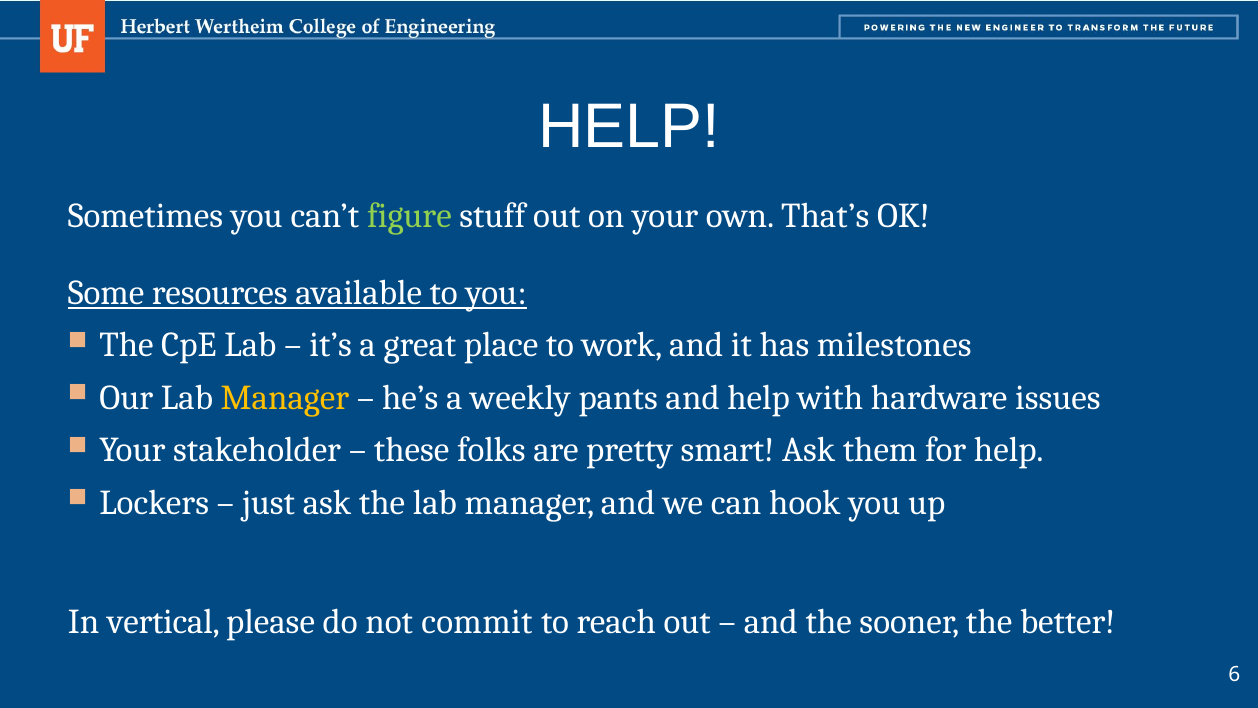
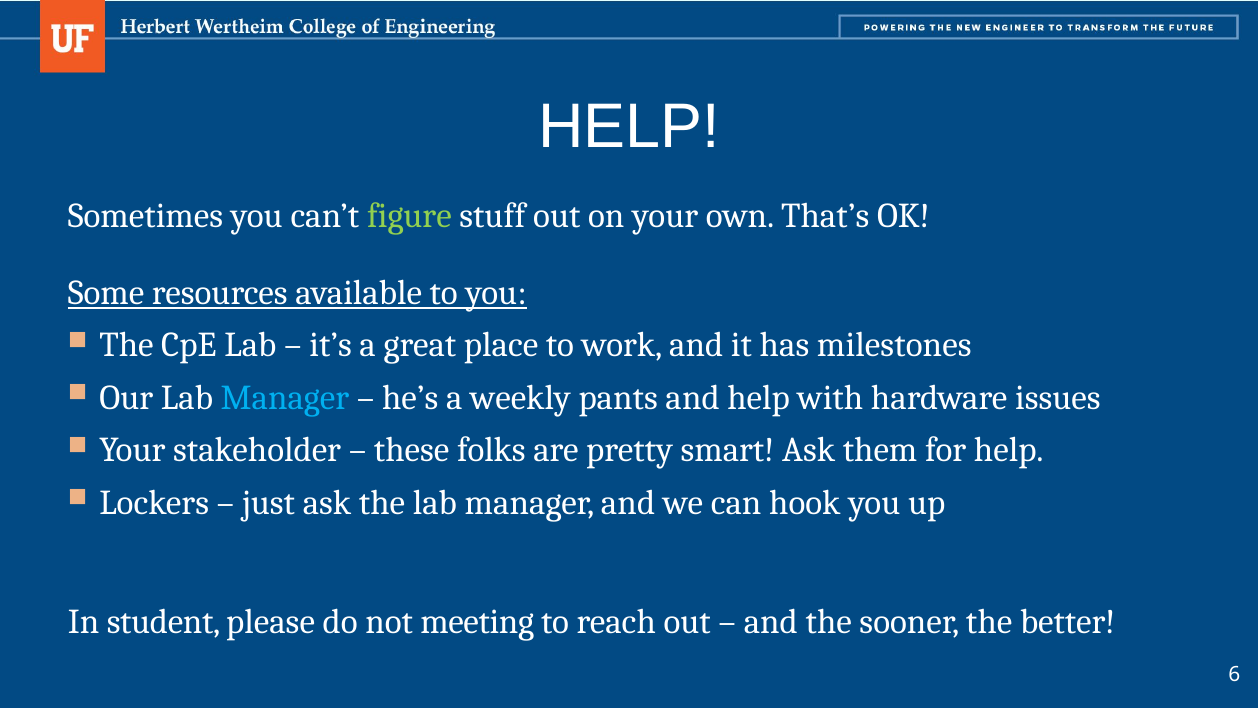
Manager at (285, 398) colour: yellow -> light blue
vertical: vertical -> student
commit: commit -> meeting
